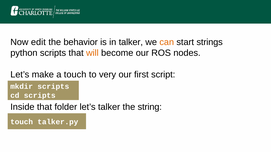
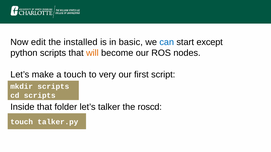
behavior: behavior -> installed
in talker: talker -> basic
can colour: orange -> blue
strings: strings -> except
string: string -> roscd
